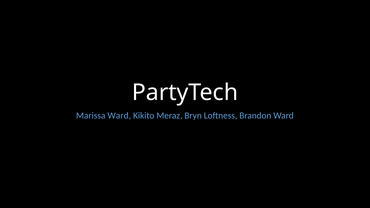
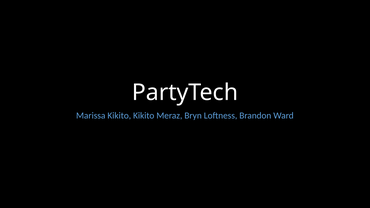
Marissa Ward: Ward -> Kikito
